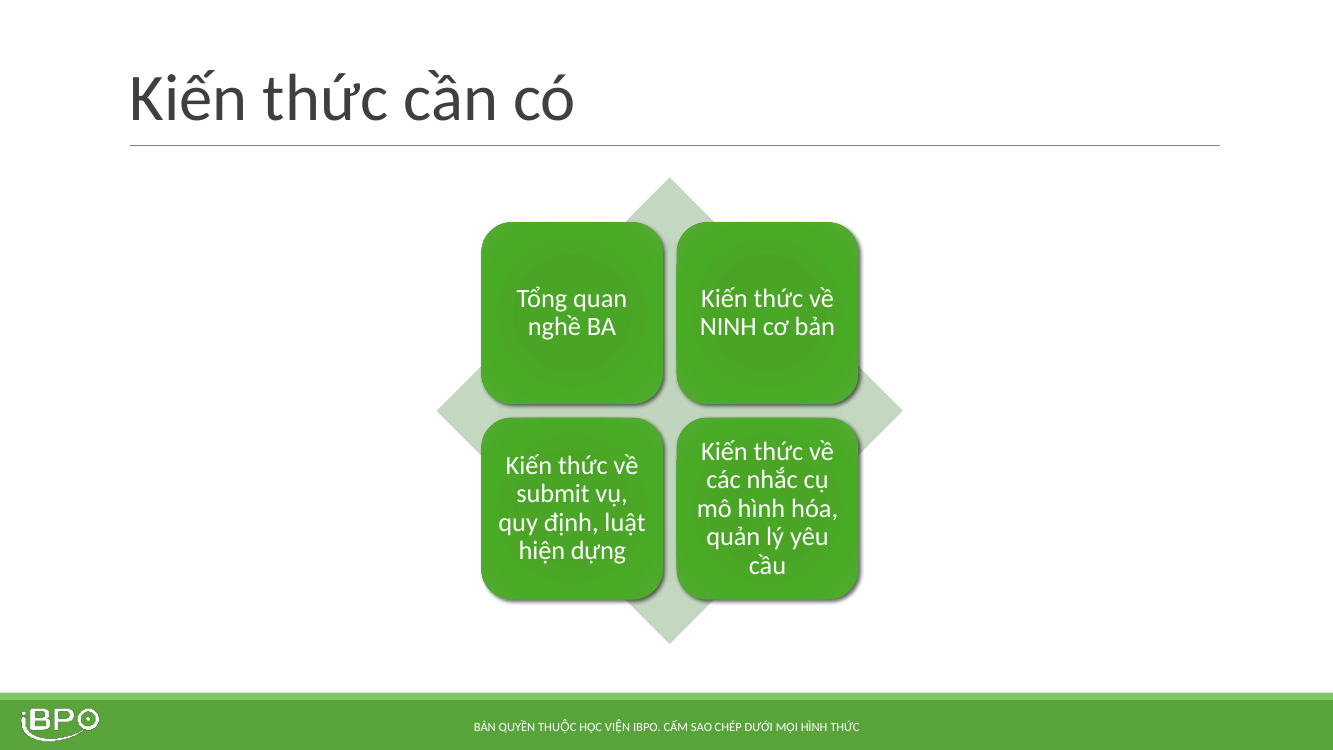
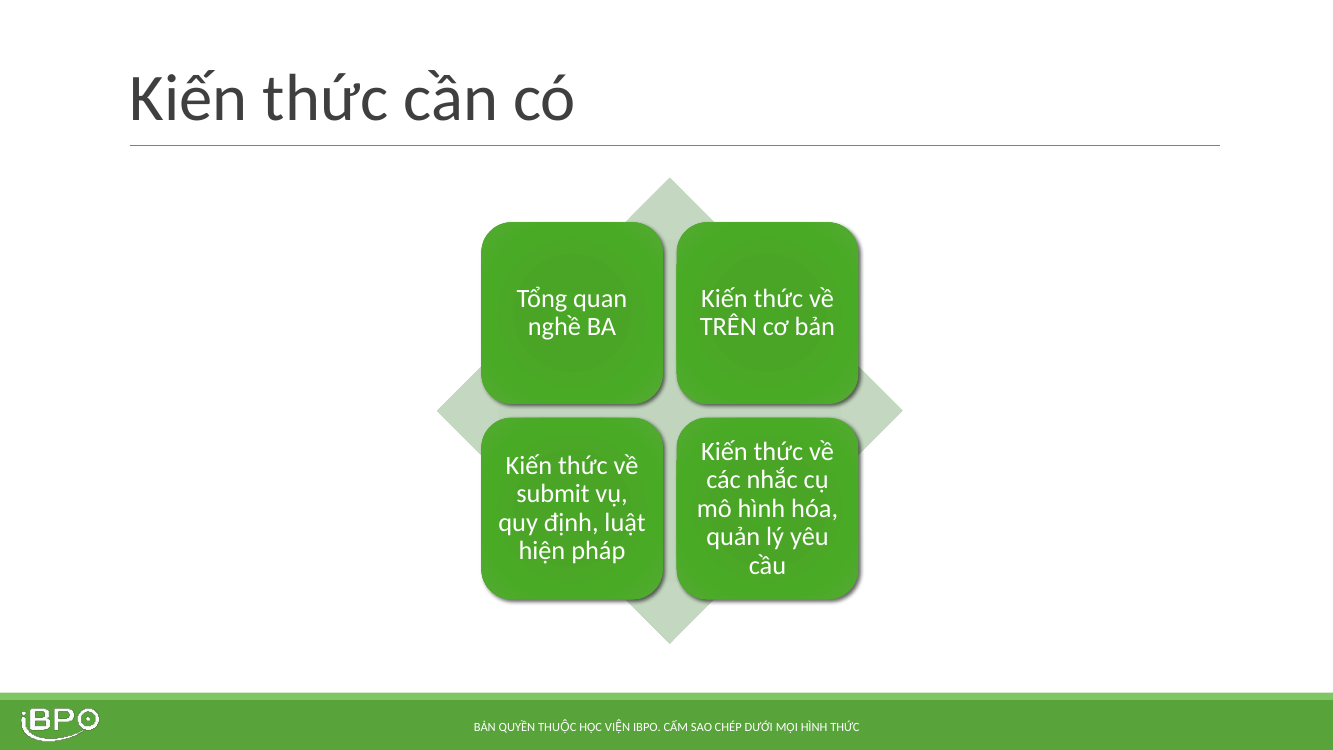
NINH: NINH -> TRÊN
dựng: dựng -> pháp
